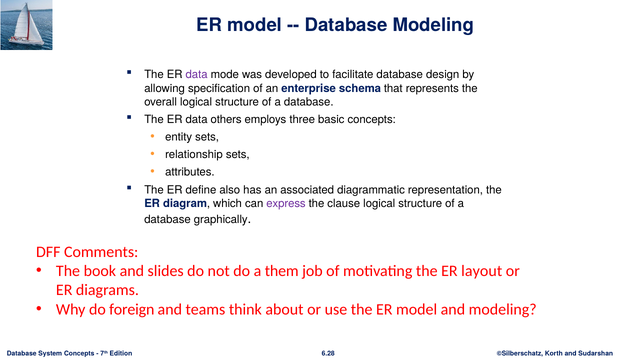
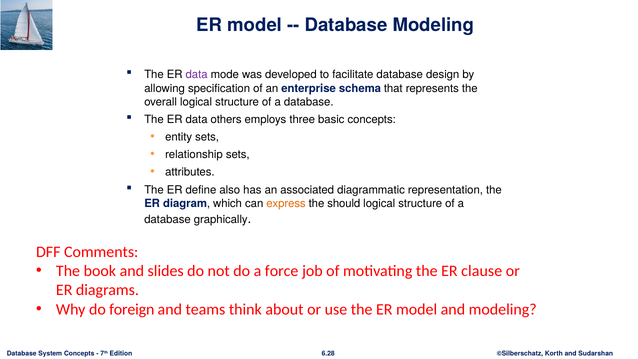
express colour: purple -> orange
clause: clause -> should
them: them -> force
layout: layout -> clause
